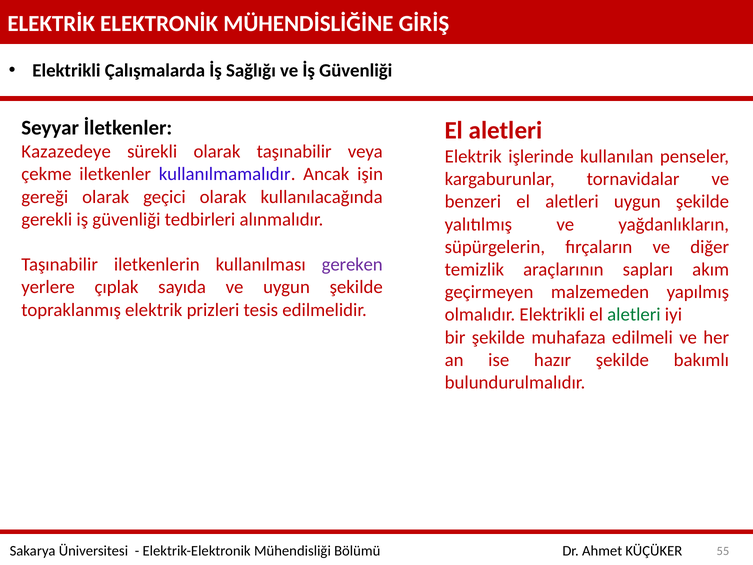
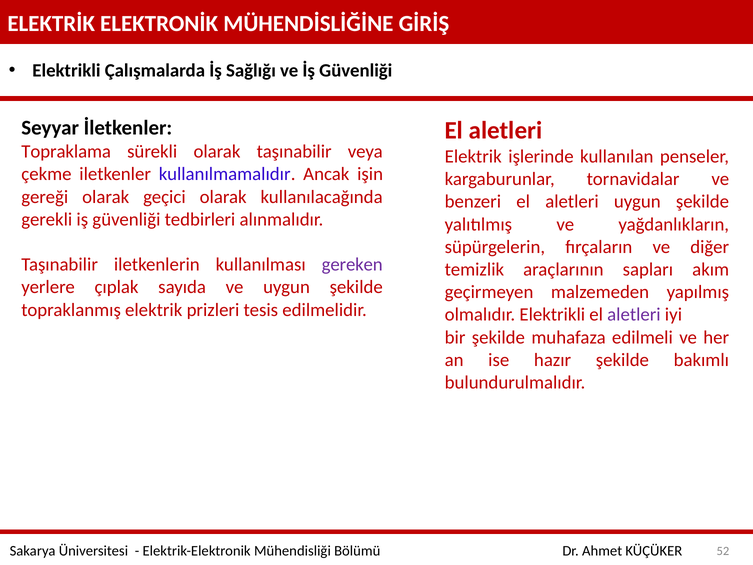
Kazazedeye: Kazazedeye -> Topraklama
aletleri at (634, 315) colour: green -> purple
55: 55 -> 52
